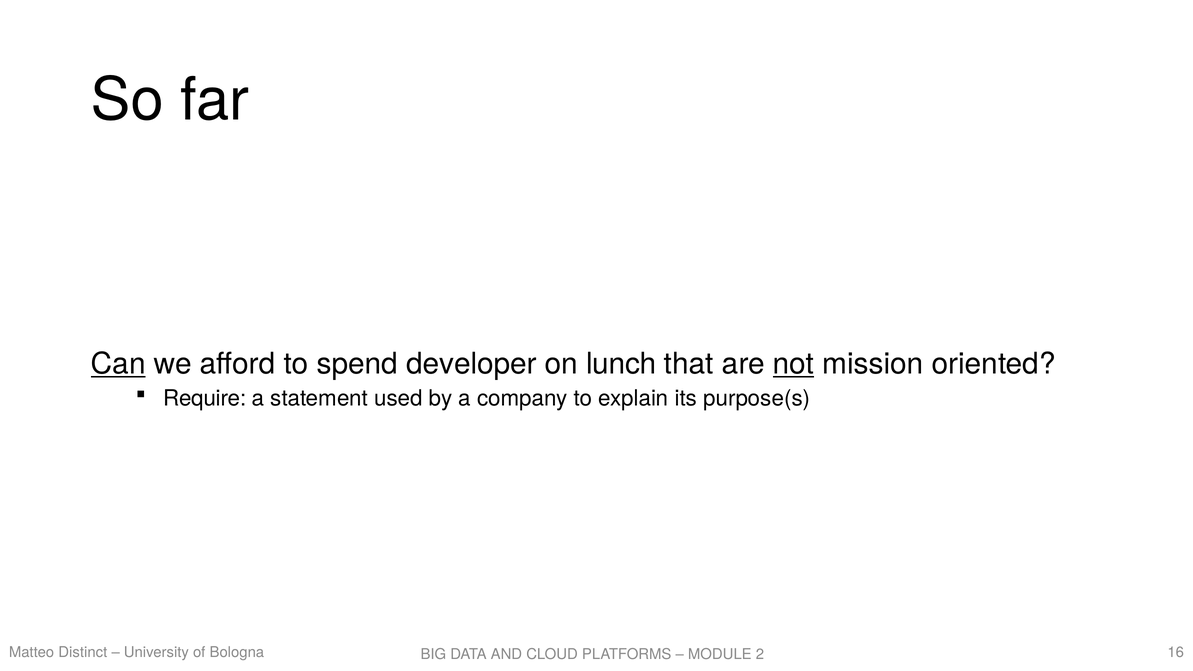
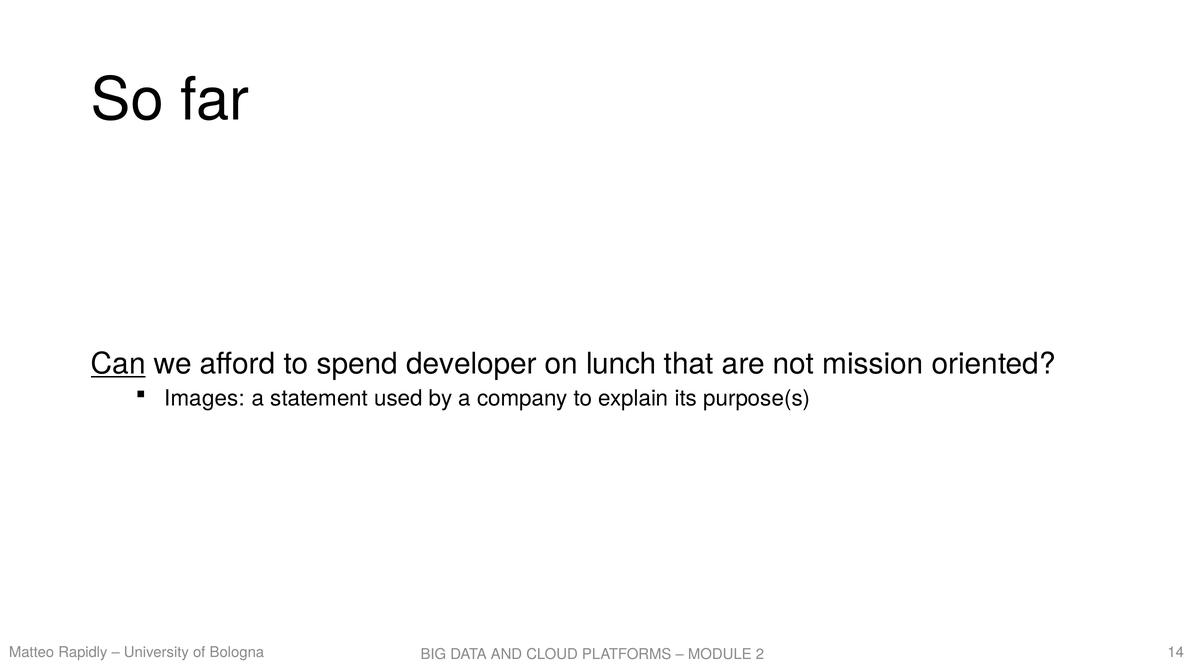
not underline: present -> none
Require: Require -> Images
Distinct: Distinct -> Rapidly
16: 16 -> 14
